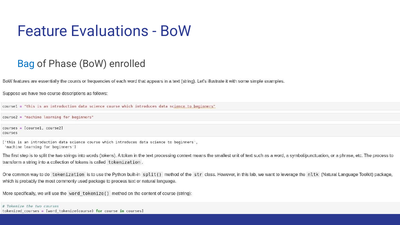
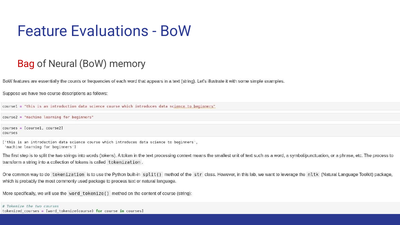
Bag colour: blue -> red
Phase: Phase -> Neural
enrolled: enrolled -> memory
